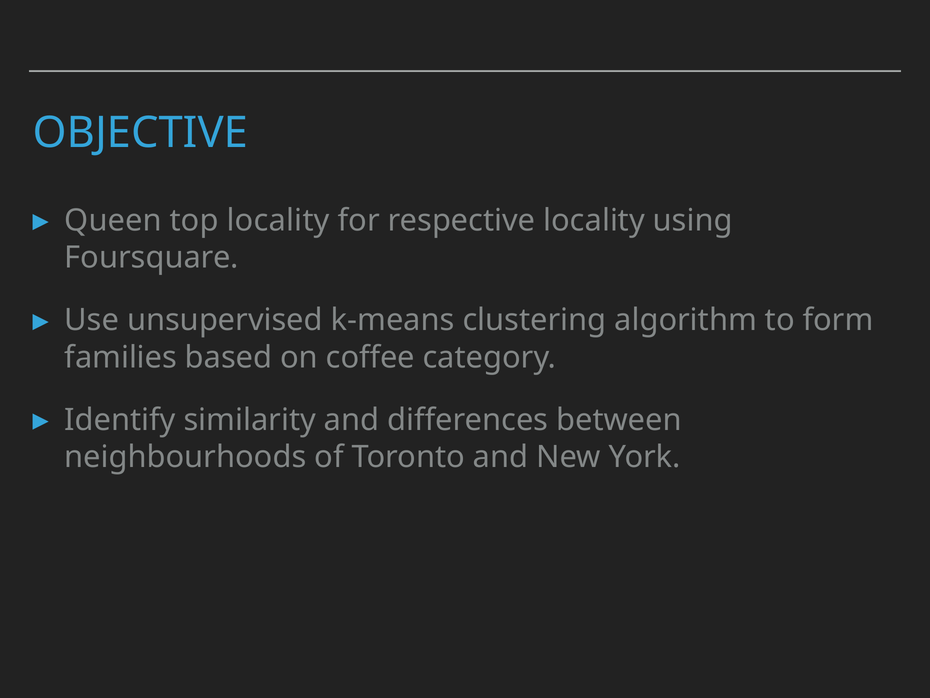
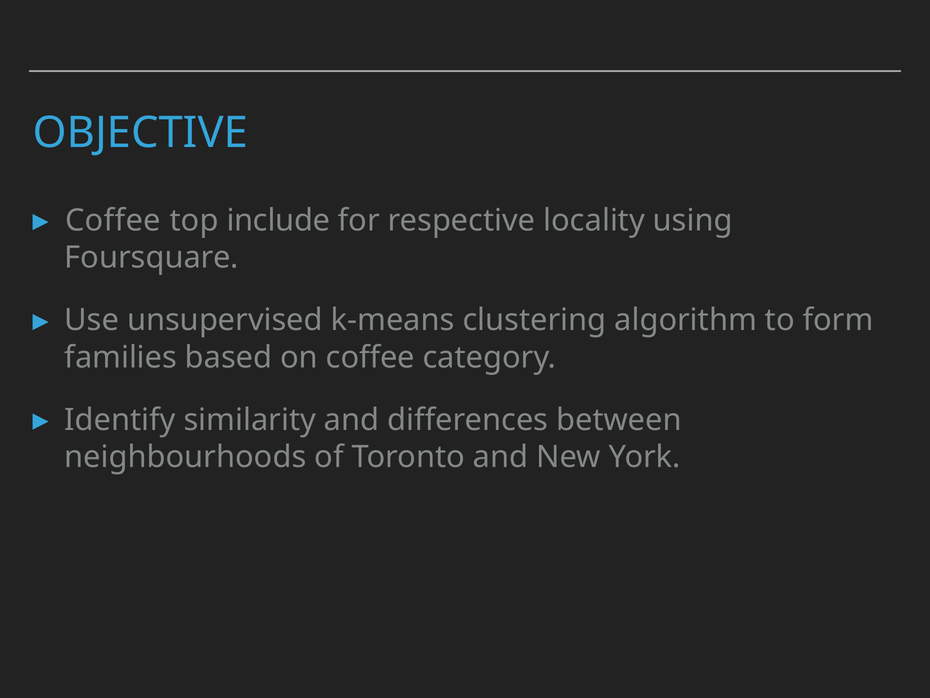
Queen at (113, 220): Queen -> Coffee
top locality: locality -> include
